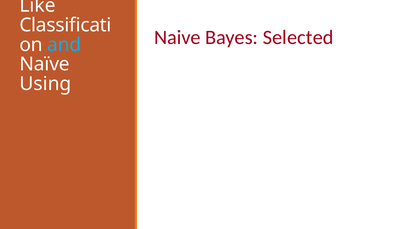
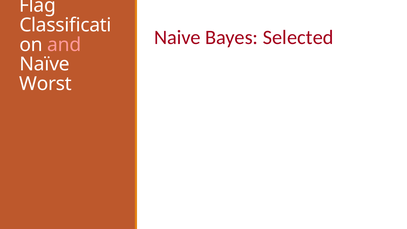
Like: Like -> Flag
and colour: light blue -> pink
Using: Using -> Worst
